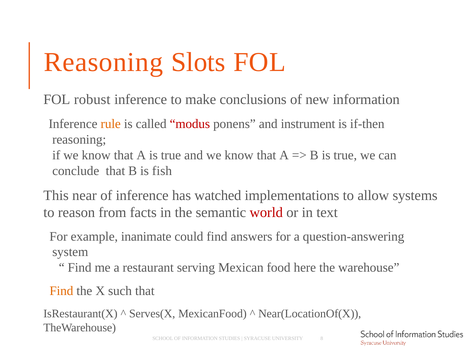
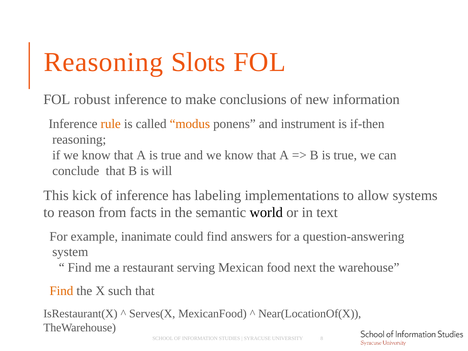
modus colour: red -> orange
fish: fish -> will
near: near -> kick
watched: watched -> labeling
world colour: red -> black
here: here -> next
